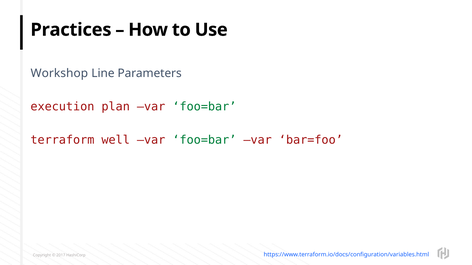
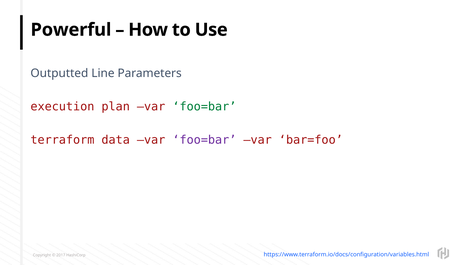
Practices: Practices -> Powerful
Workshop: Workshop -> Outputted
well: well -> data
foo=bar at (204, 140) colour: green -> purple
